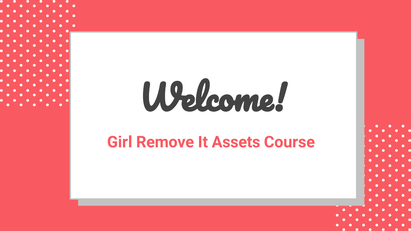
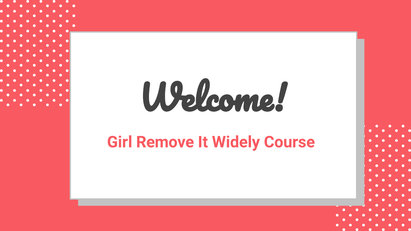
Assets: Assets -> Widely
